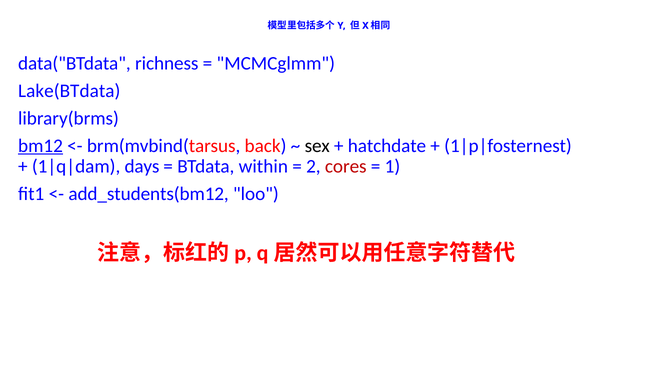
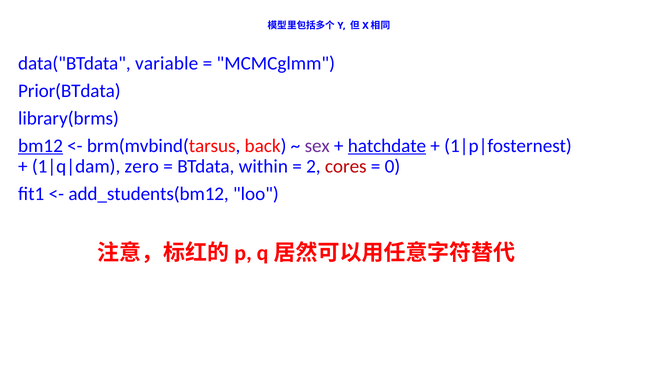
richness: richness -> variable
Lake(BTdata: Lake(BTdata -> Prior(BTdata
sex colour: black -> purple
hatchdate underline: none -> present
days: days -> zero
1: 1 -> 0
